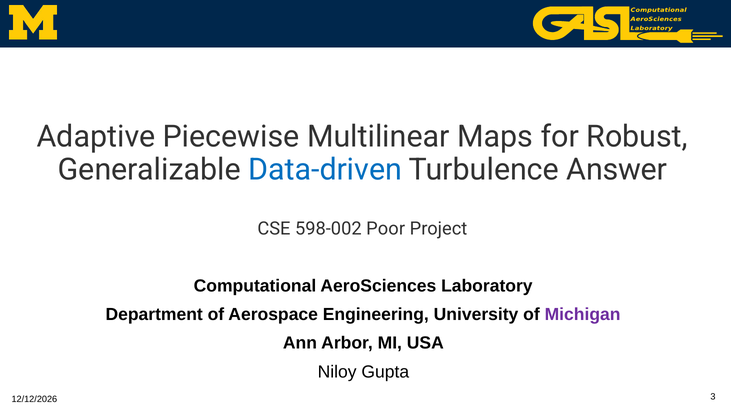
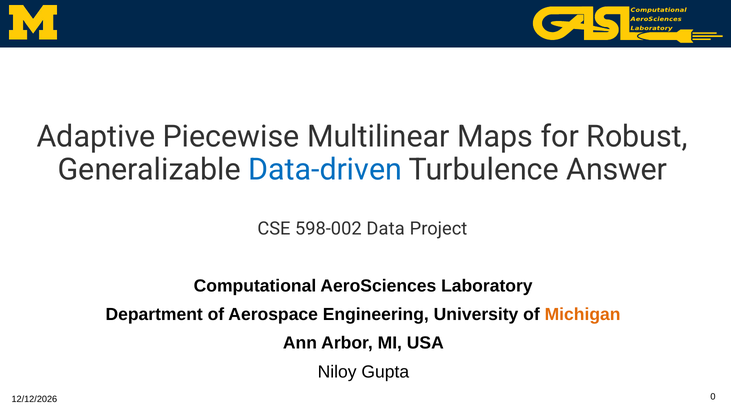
Poor: Poor -> Data
Michigan colour: purple -> orange
3: 3 -> 0
